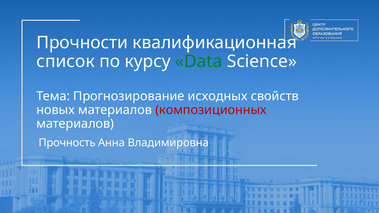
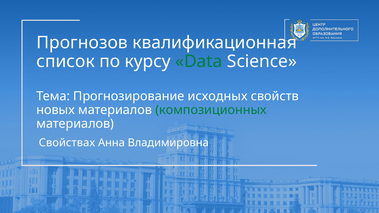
Прочности: Прочности -> Прогнозов
композиционных colour: red -> green
Прочность: Прочность -> Свойствах
